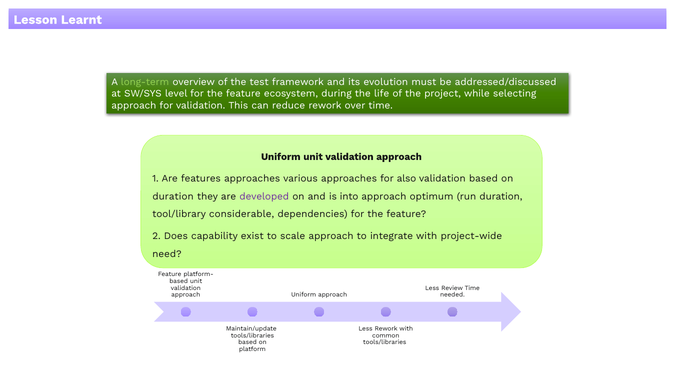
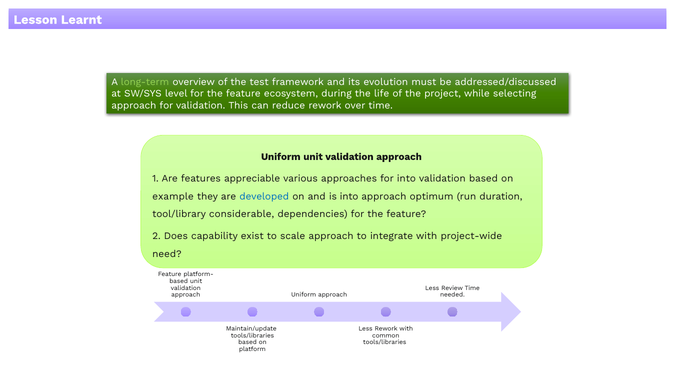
features approaches: approaches -> appreciable
for also: also -> into
duration at (173, 196): duration -> example
developed colour: purple -> blue
